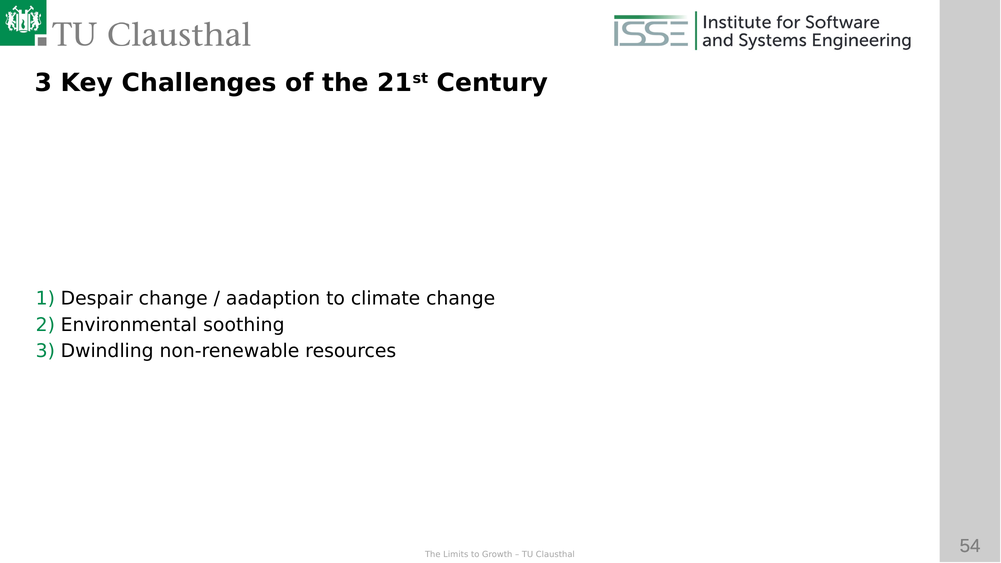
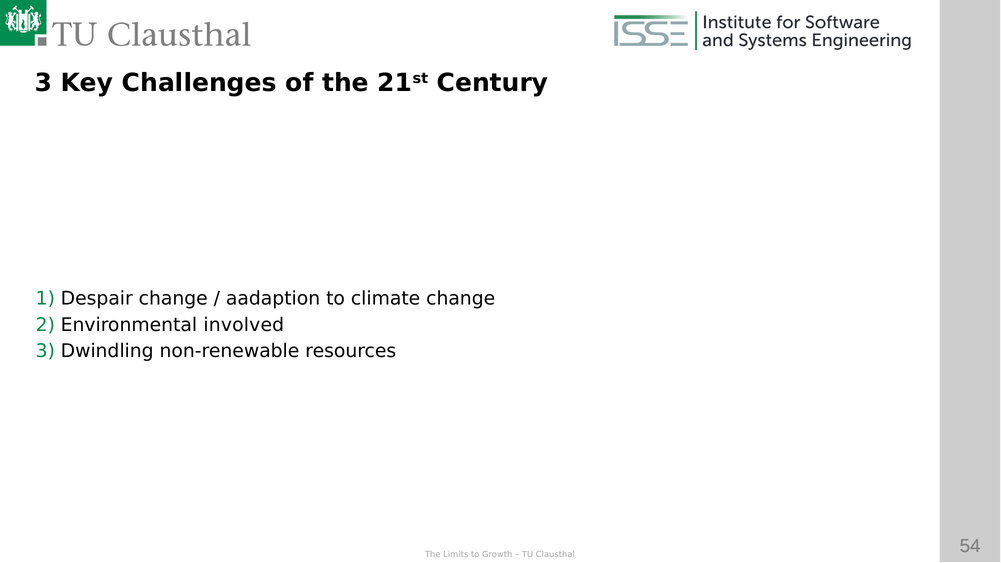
soothing: soothing -> involved
